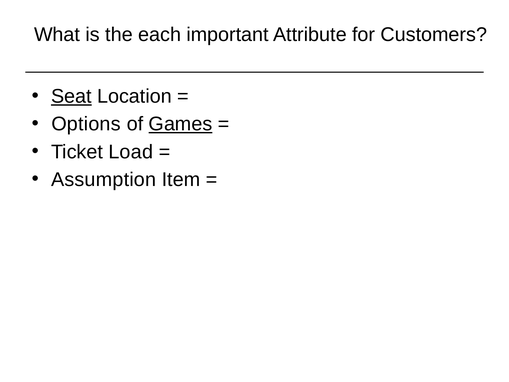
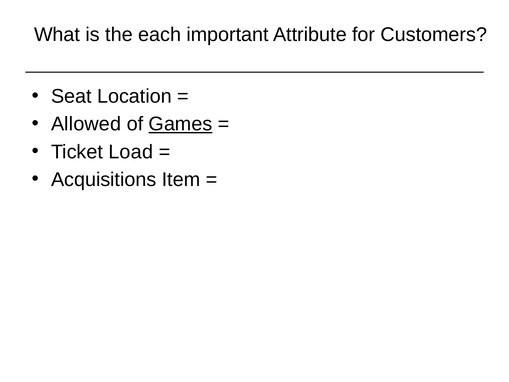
Seat underline: present -> none
Options: Options -> Allowed
Assumption: Assumption -> Acquisitions
